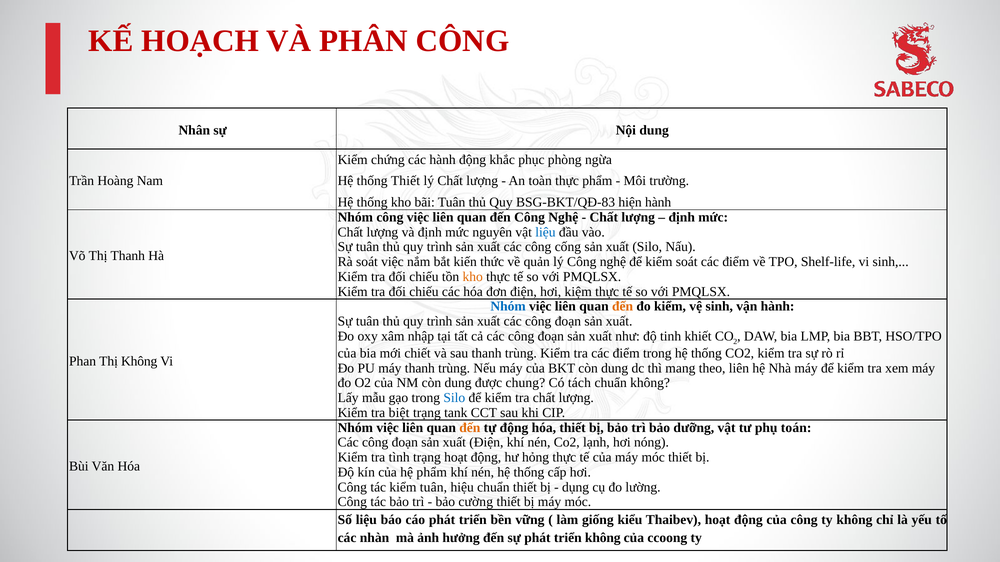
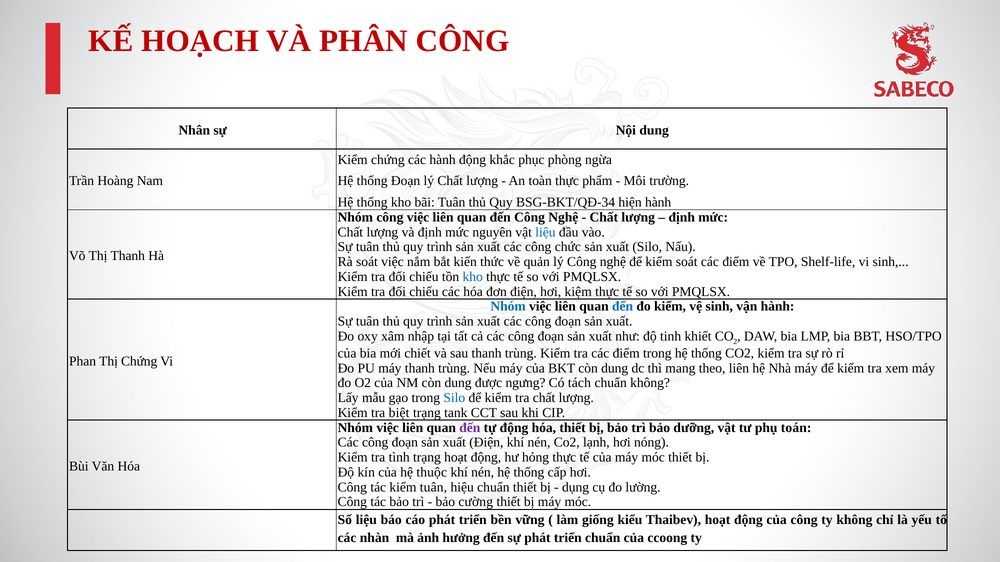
thống Thiết: Thiết -> Đoạn
BSG-BKT/QĐ-83: BSG-BKT/QĐ-83 -> BSG-BKT/QĐ-34
cống: cống -> chức
kho at (473, 277) colour: orange -> blue
đến at (623, 307) colour: orange -> blue
Thị Không: Không -> Chứng
chung: chung -> ngưng
đến at (470, 428) colour: orange -> purple
hệ phẩm: phẩm -> thuộc
triển không: không -> chuẩn
